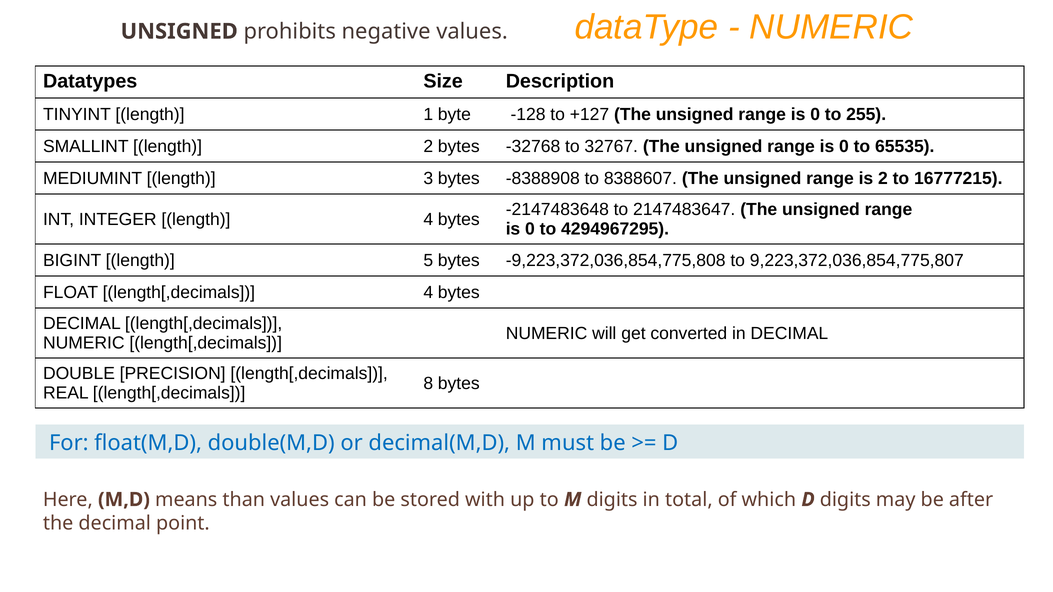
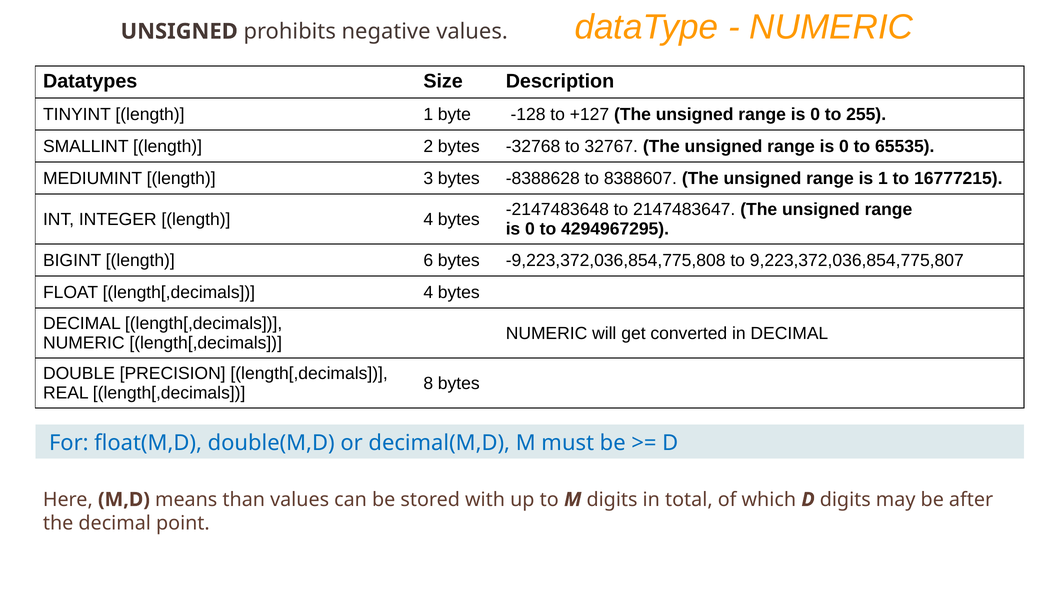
-8388908: -8388908 -> -8388628
is 2: 2 -> 1
5: 5 -> 6
